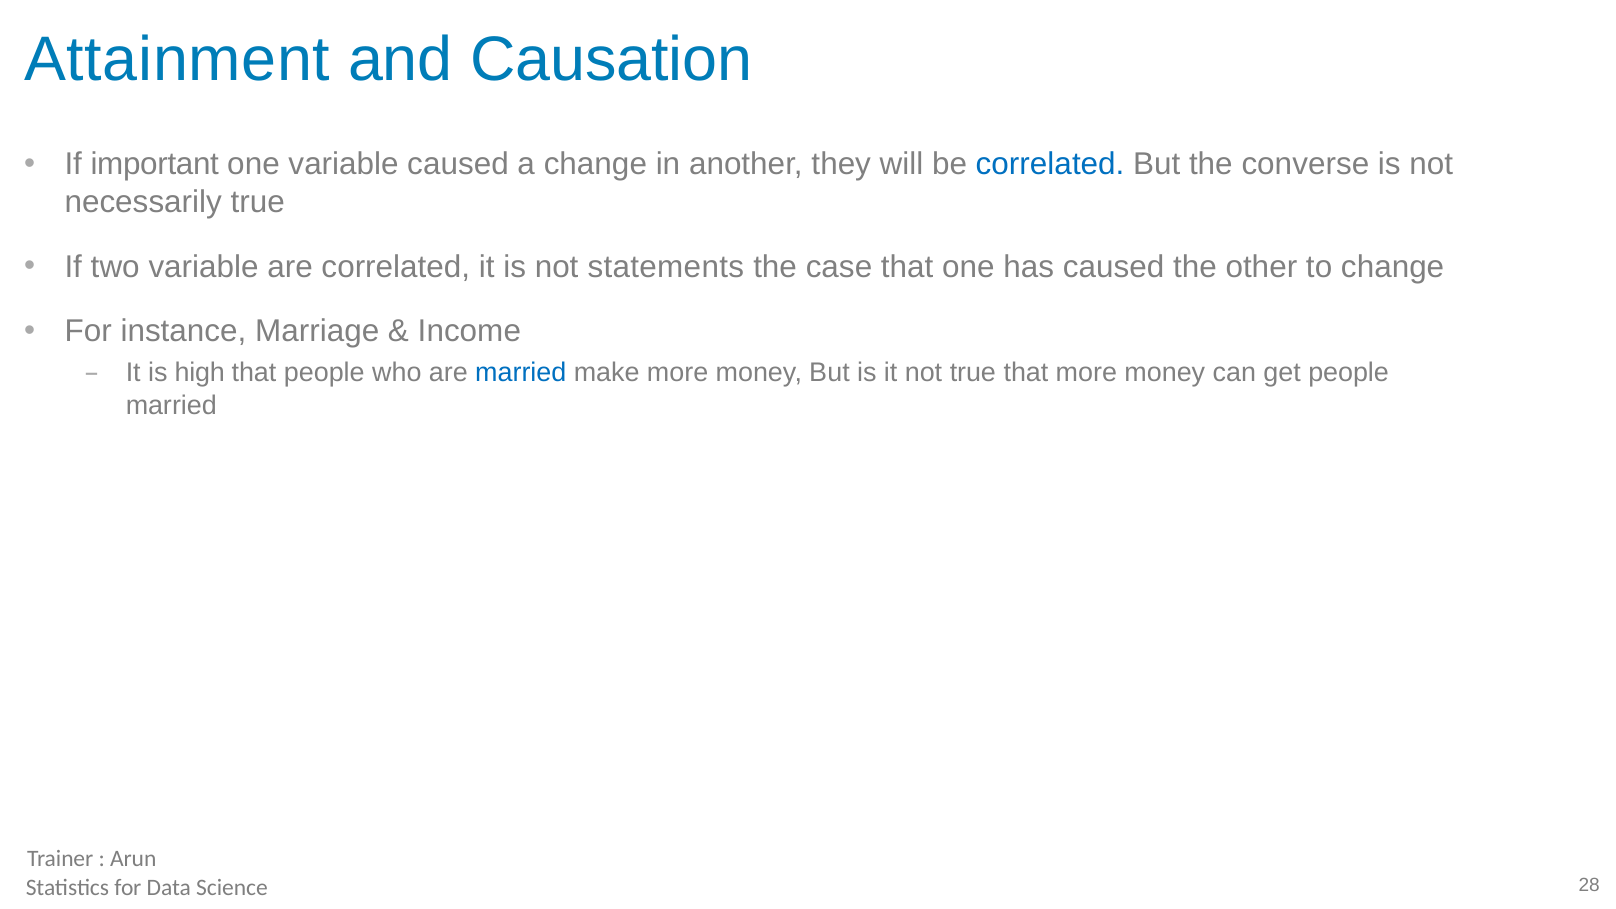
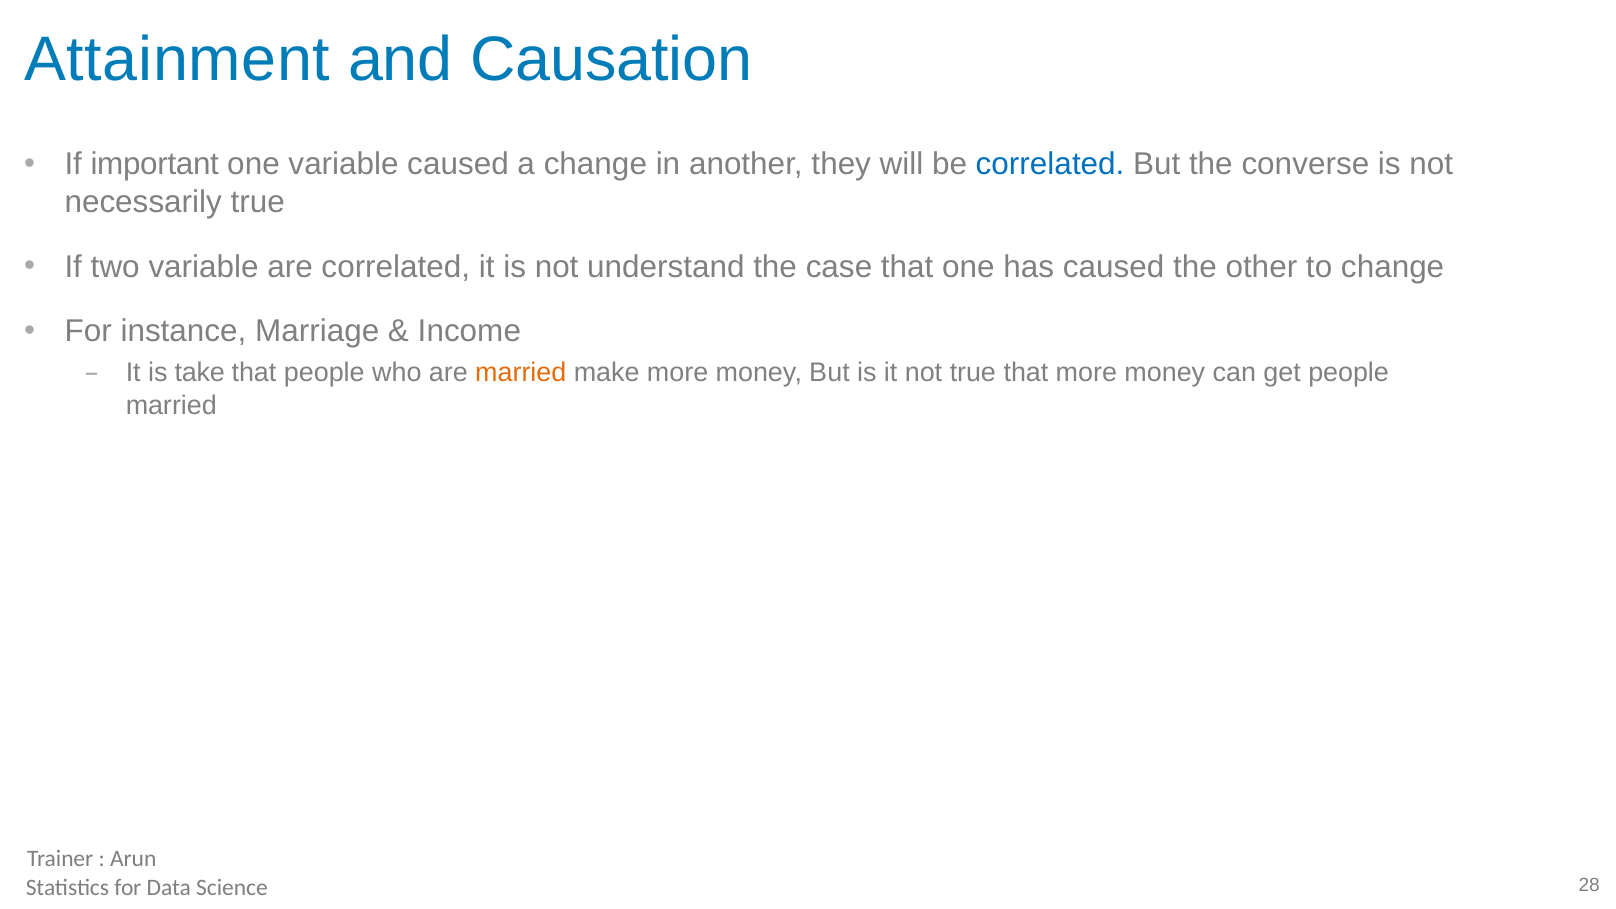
statements: statements -> understand
high: high -> take
married at (521, 373) colour: blue -> orange
